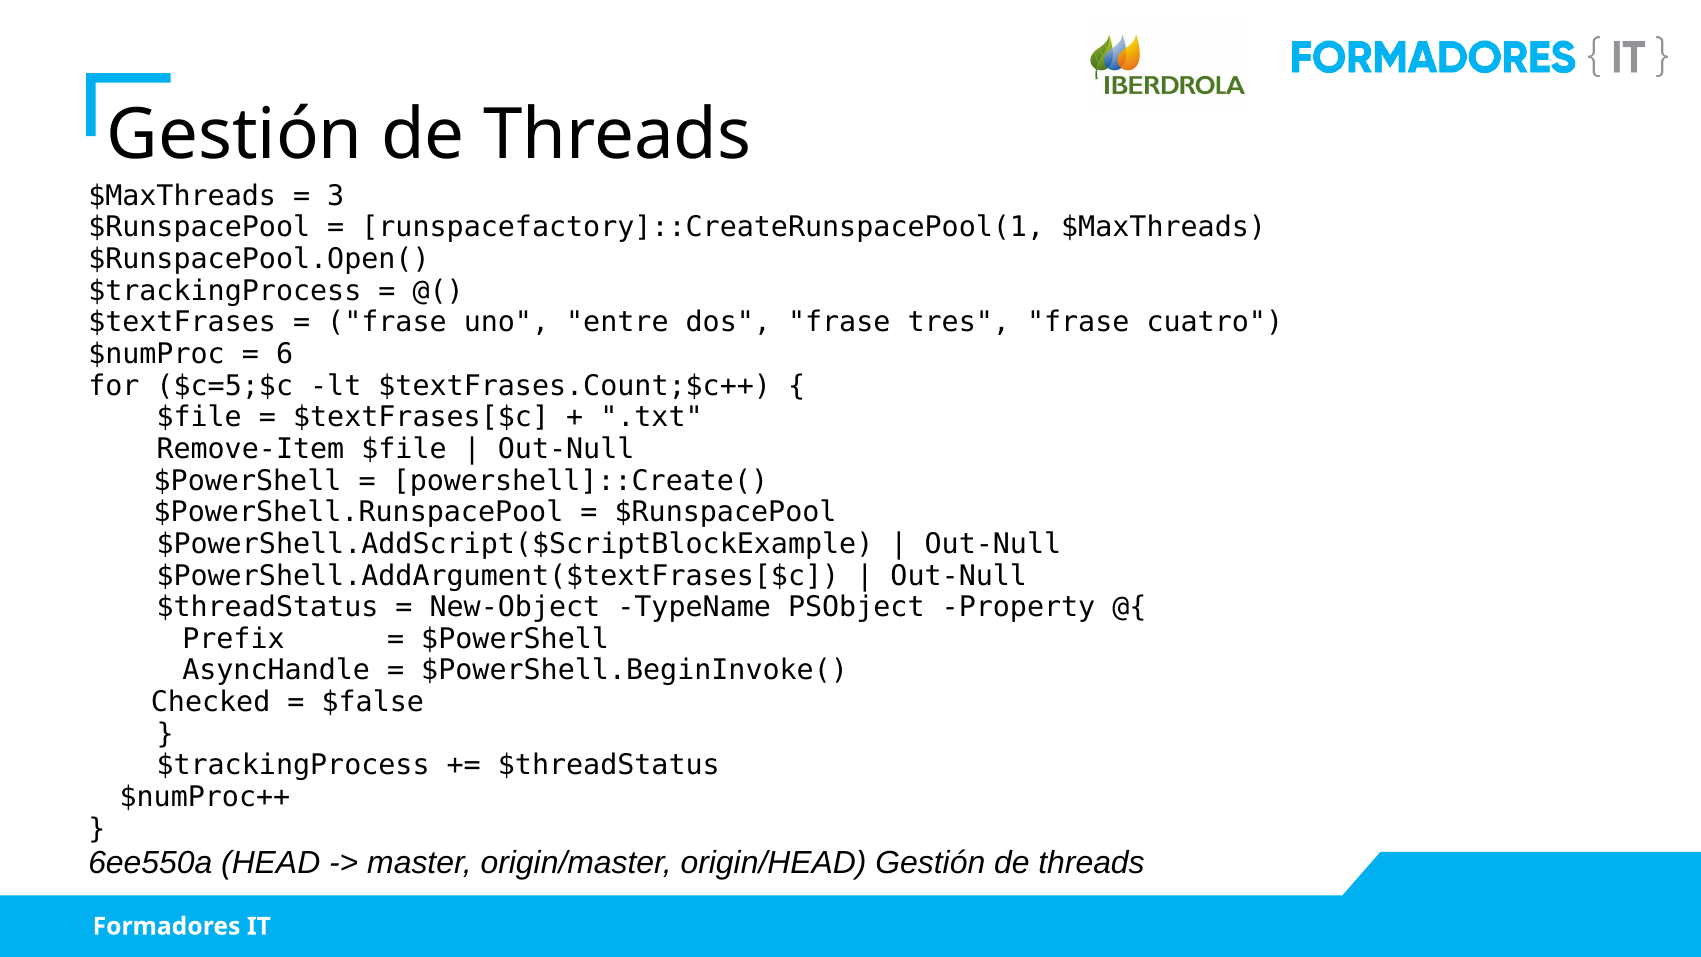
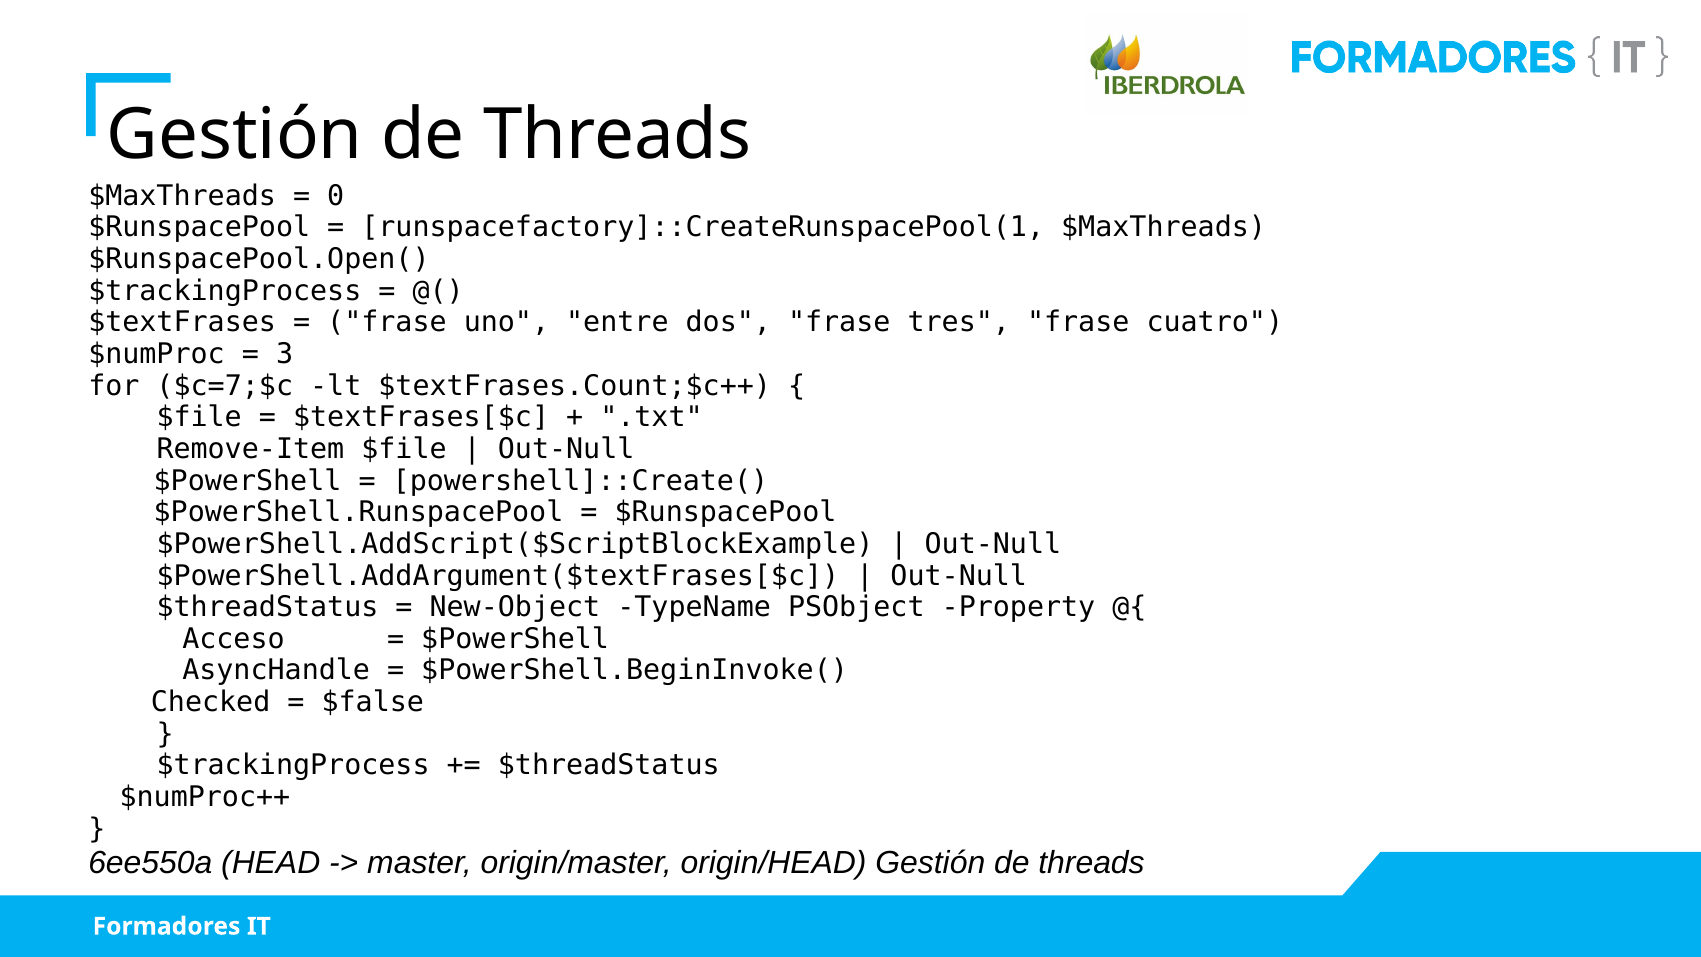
3: 3 -> 0
6: 6 -> 3
$c=5;$c: $c=5;$c -> $c=7;$c
Prefix: Prefix -> Acceso
